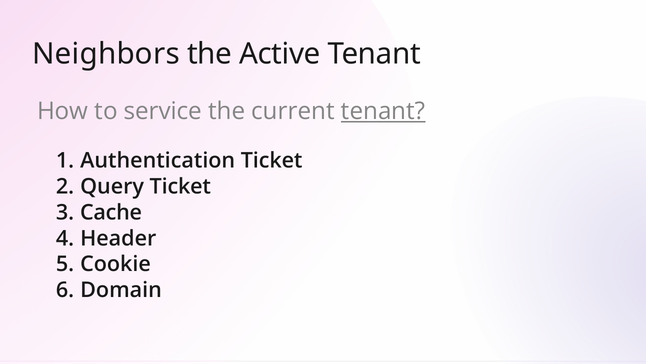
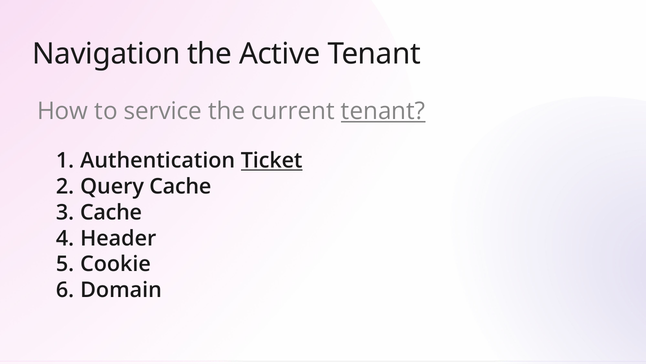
Neighbors: Neighbors -> Navigation
Ticket at (272, 160) underline: none -> present
Query Ticket: Ticket -> Cache
